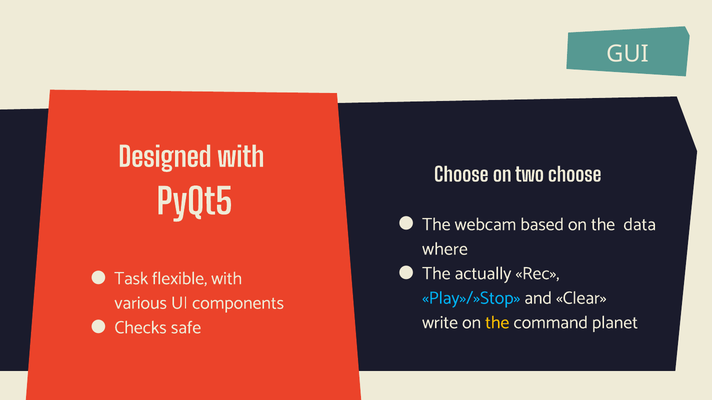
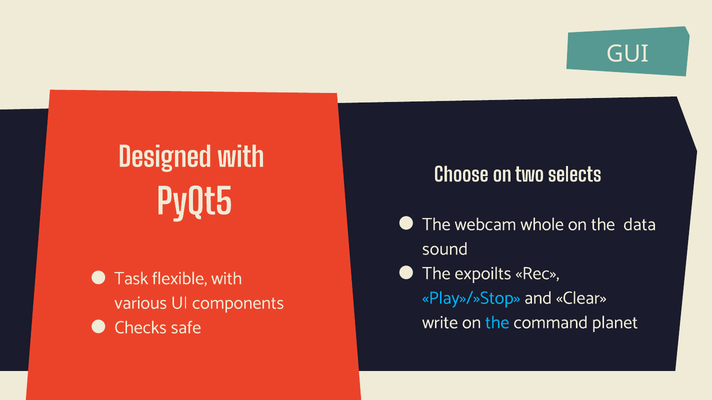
two choose: choose -> selects
based: based -> whole
where: where -> sound
actually: actually -> expoilts
the at (497, 323) colour: yellow -> light blue
